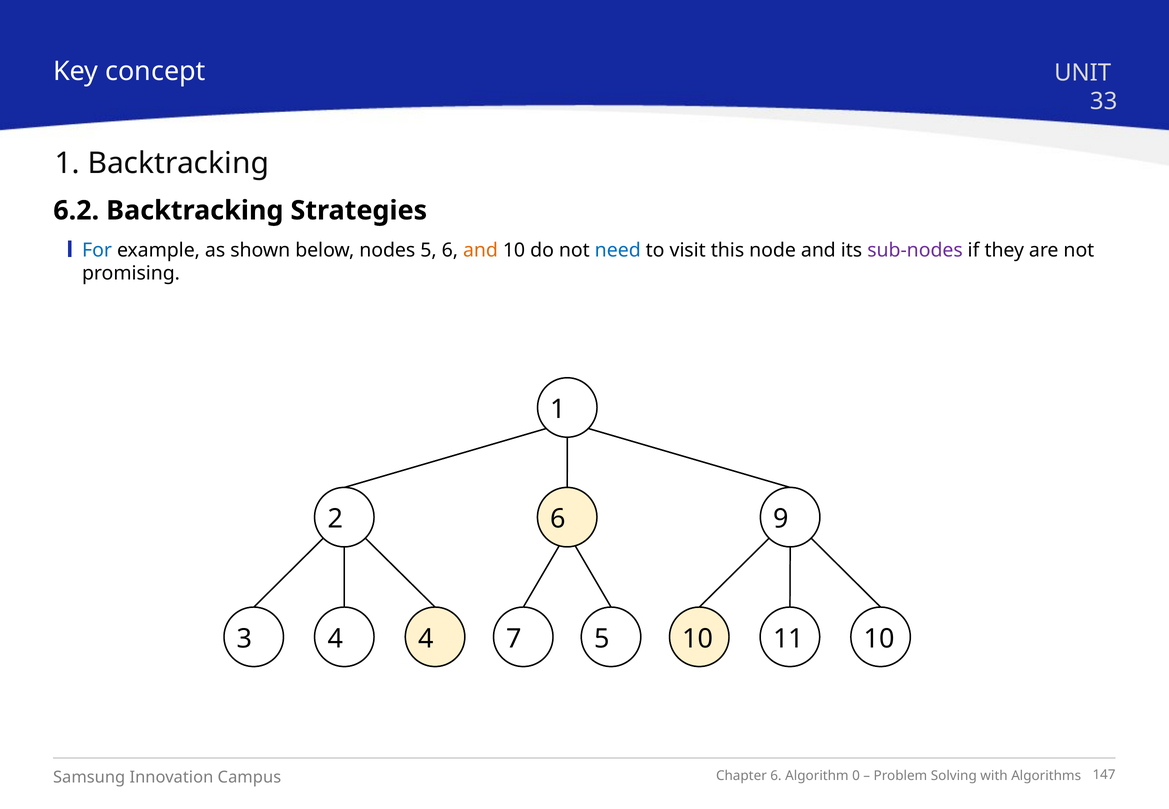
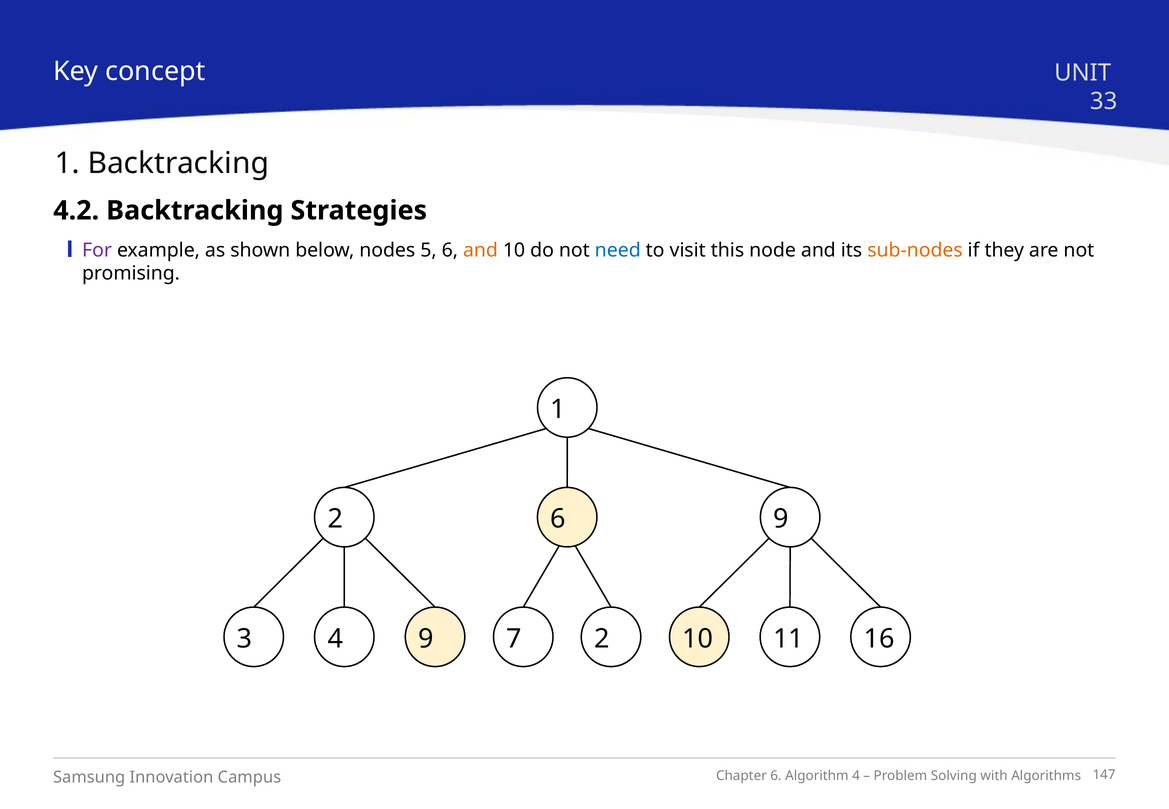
6.2: 6.2 -> 4.2
For colour: blue -> purple
sub-nodes colour: purple -> orange
3 4: 4 -> 9
7 5: 5 -> 2
10 10: 10 -> 16
0 at (856, 776): 0 -> 4
